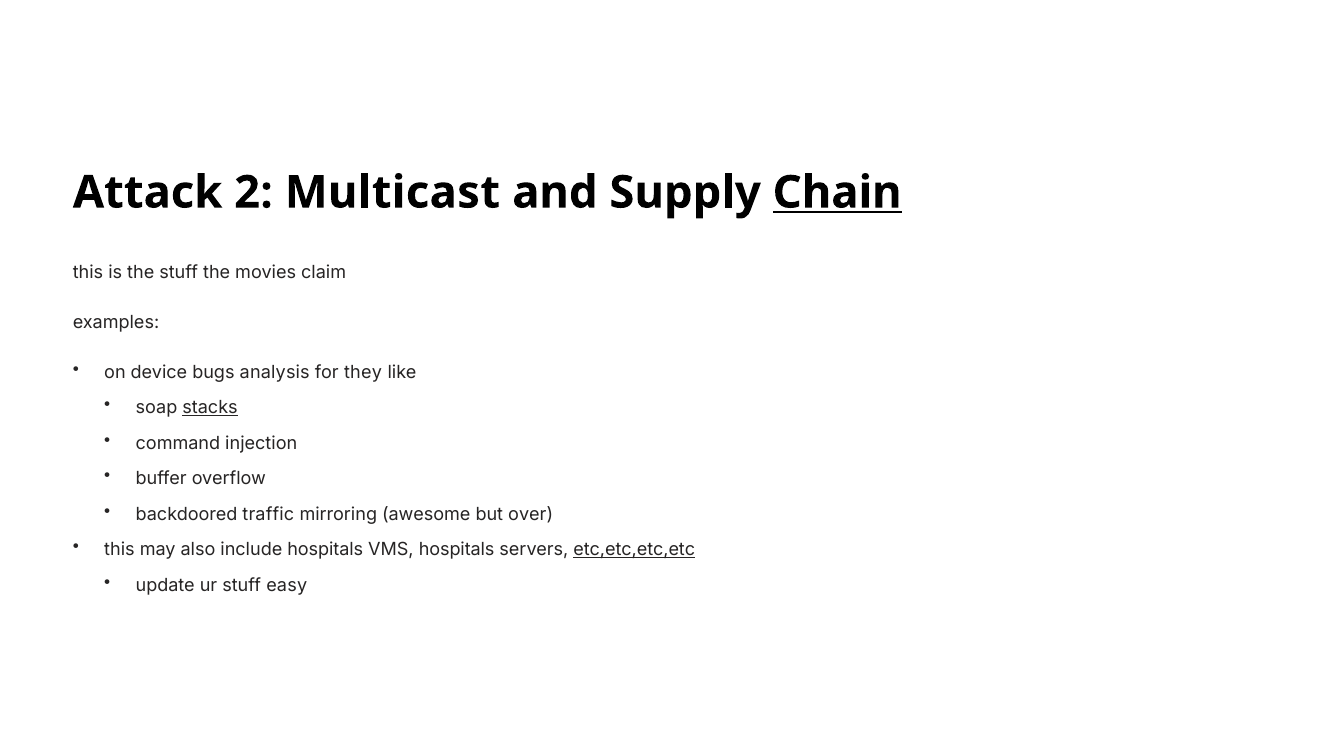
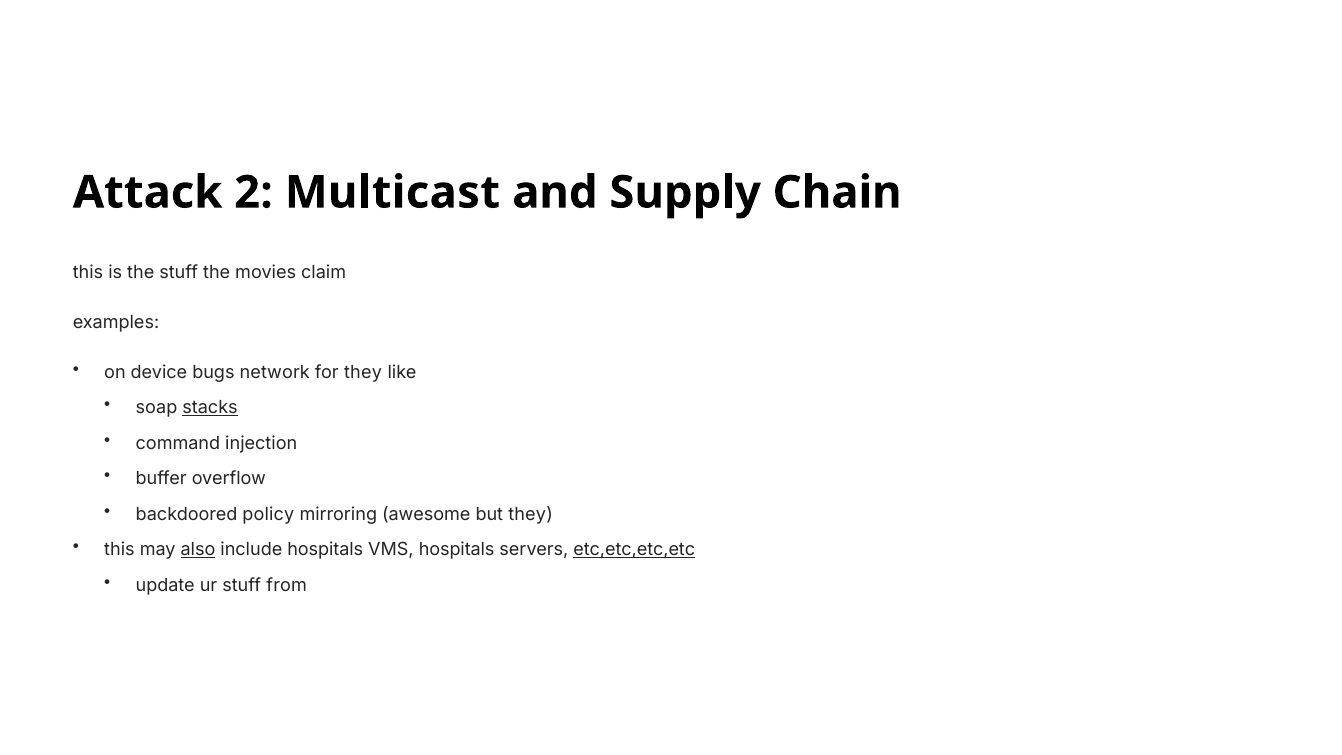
Chain underline: present -> none
analysis: analysis -> network
traffic: traffic -> policy
but over: over -> they
also underline: none -> present
easy: easy -> from
